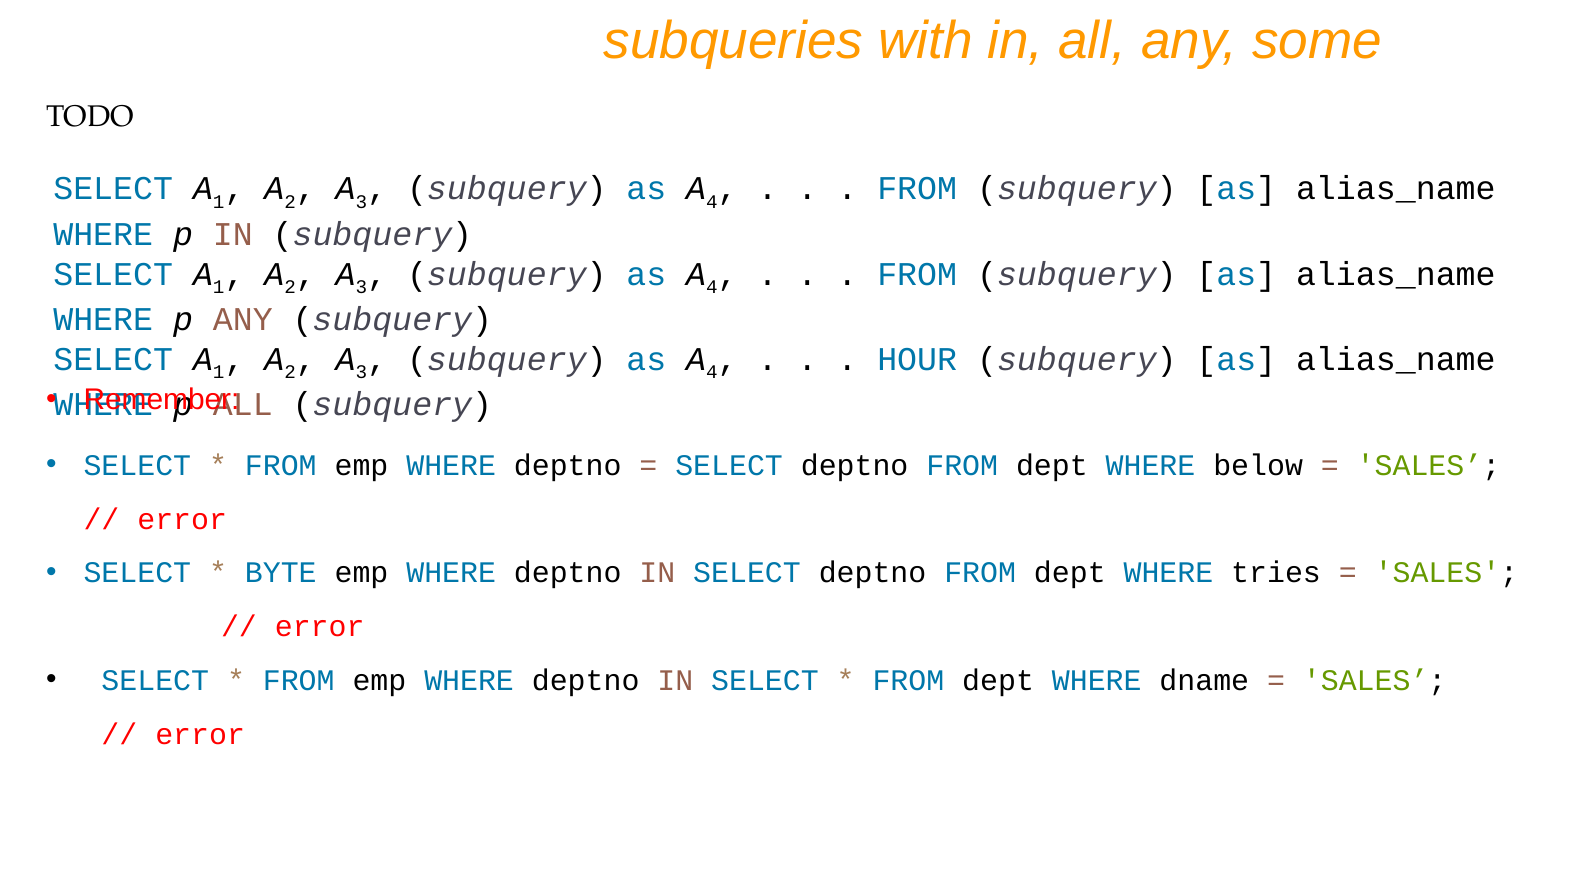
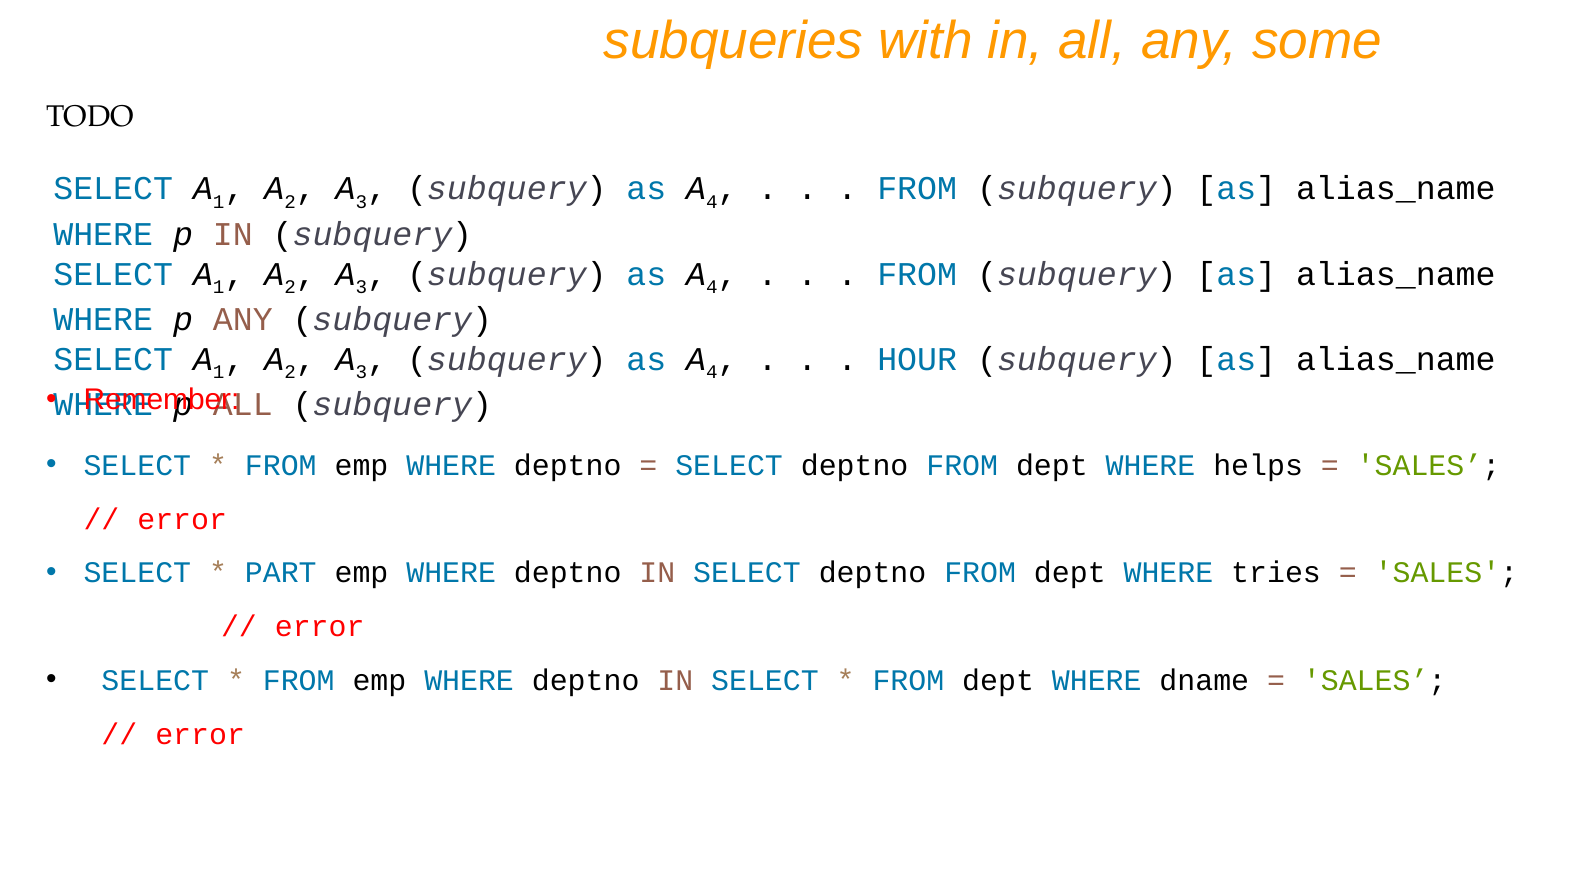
below: below -> helps
BYTE: BYTE -> PART
